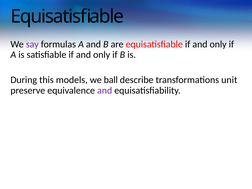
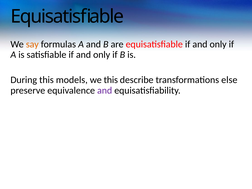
say colour: purple -> orange
we ball: ball -> this
unit: unit -> else
